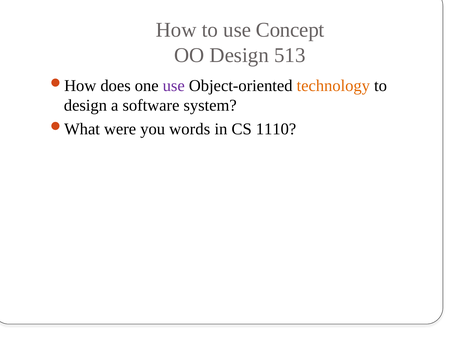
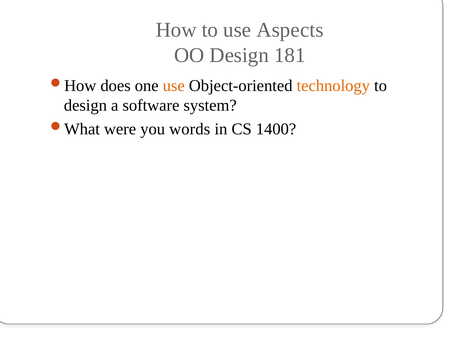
Concept: Concept -> Aspects
513: 513 -> 181
use at (174, 86) colour: purple -> orange
1110: 1110 -> 1400
